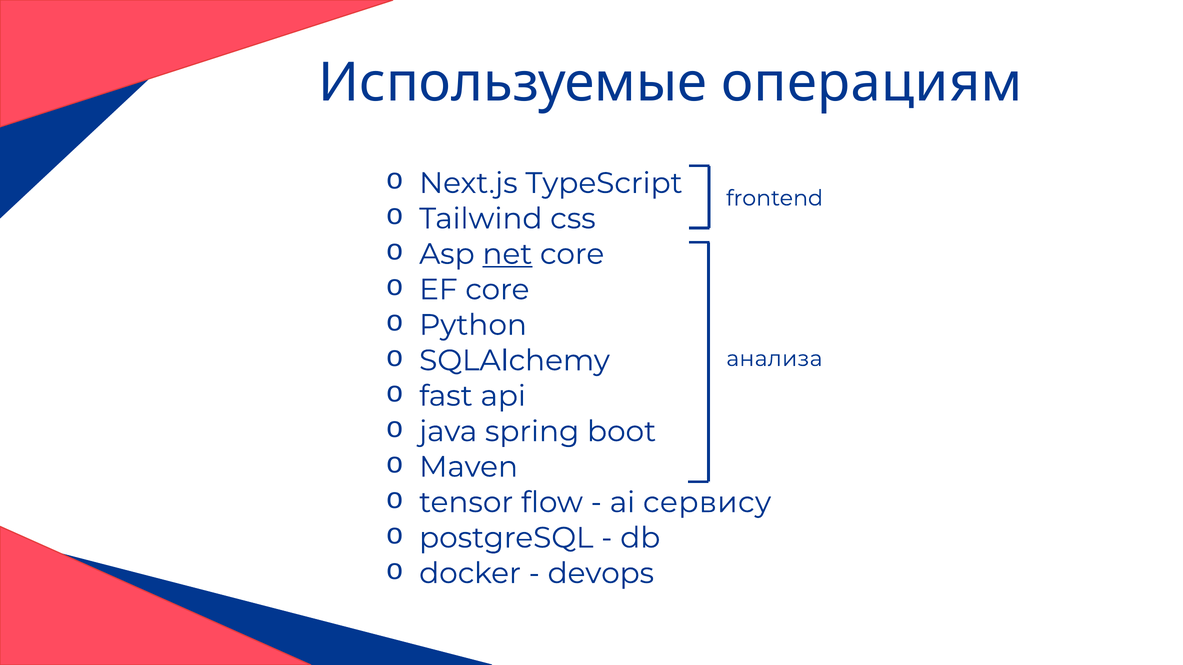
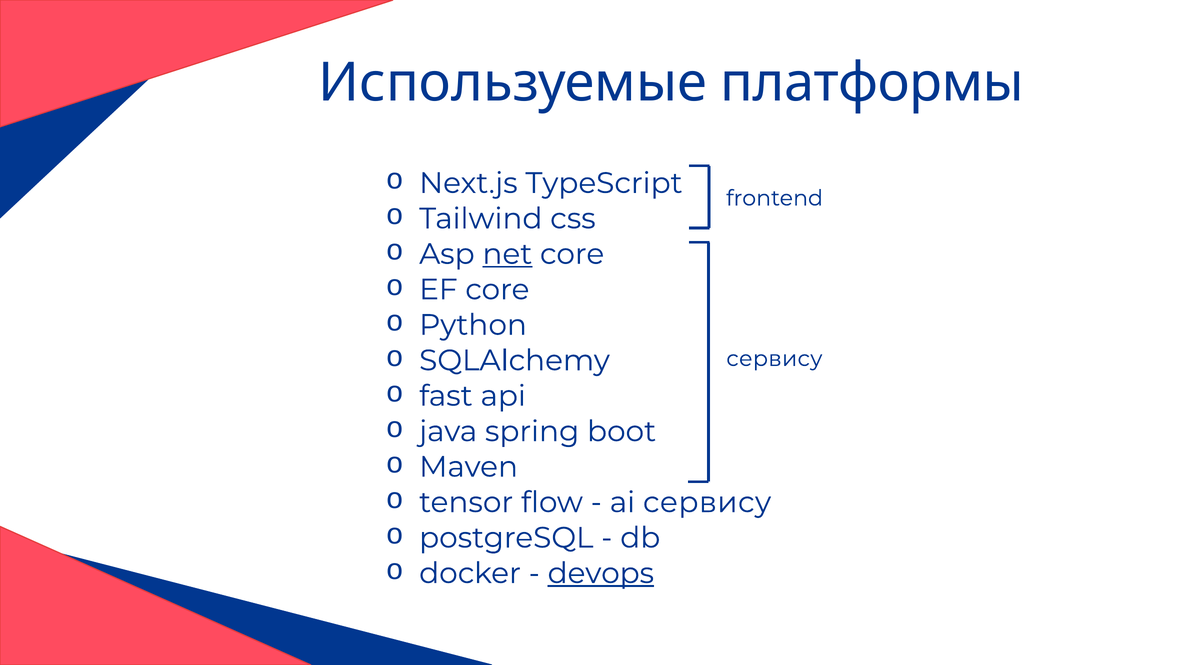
операциям: операциям -> платформы
анализа at (774, 359): анализа -> сервису
devops underline: none -> present
